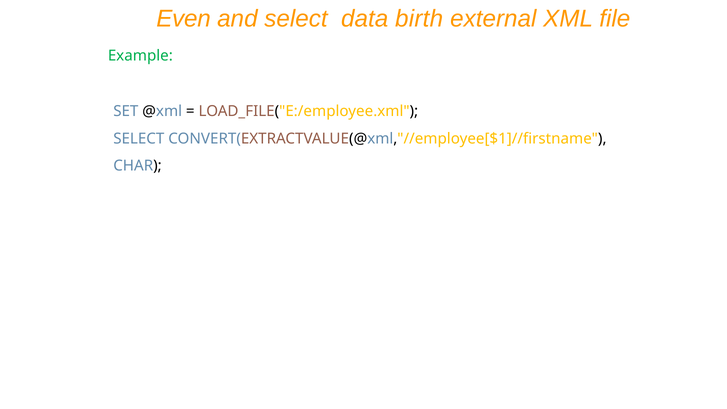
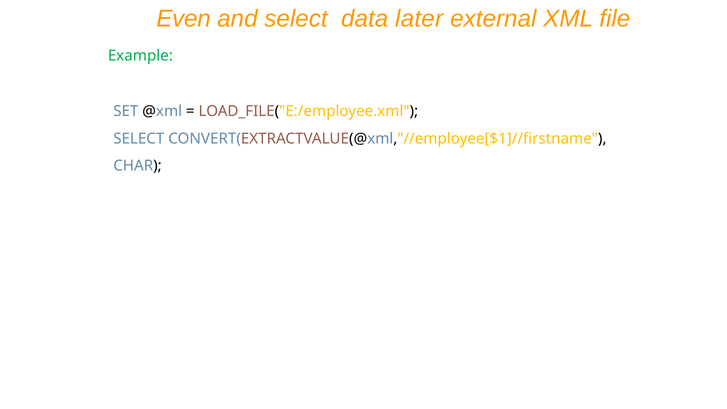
birth: birth -> later
